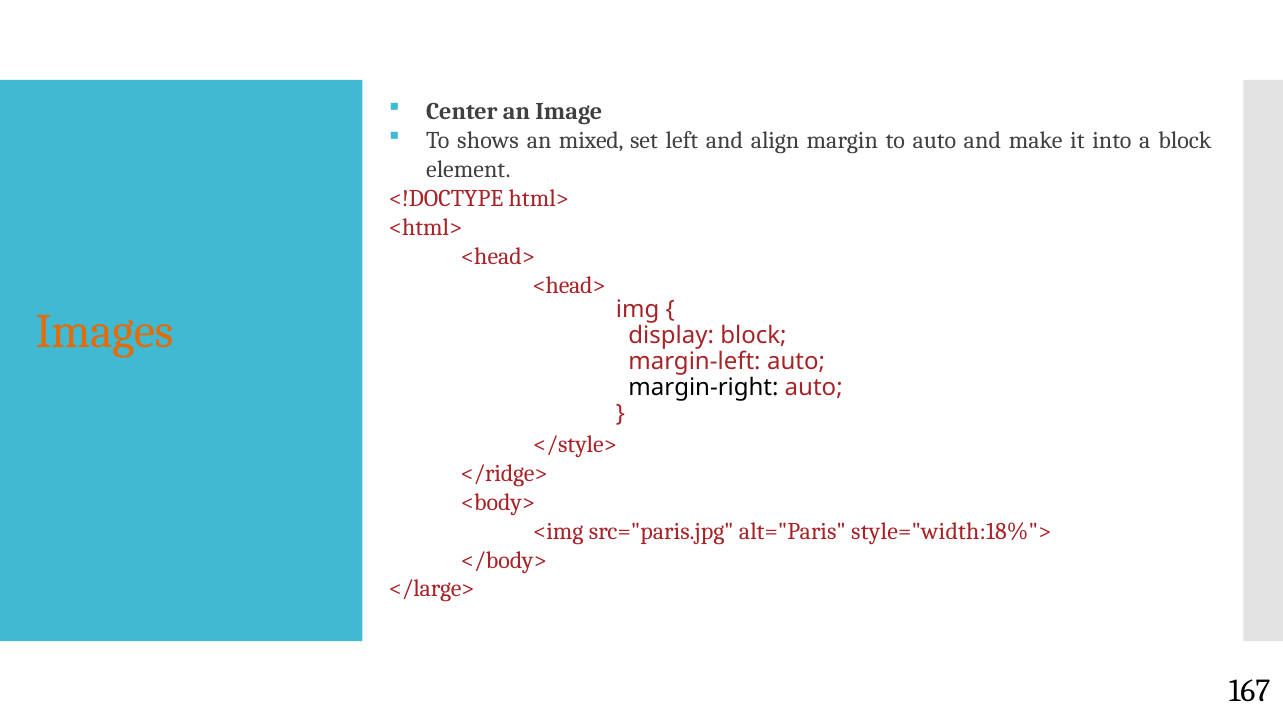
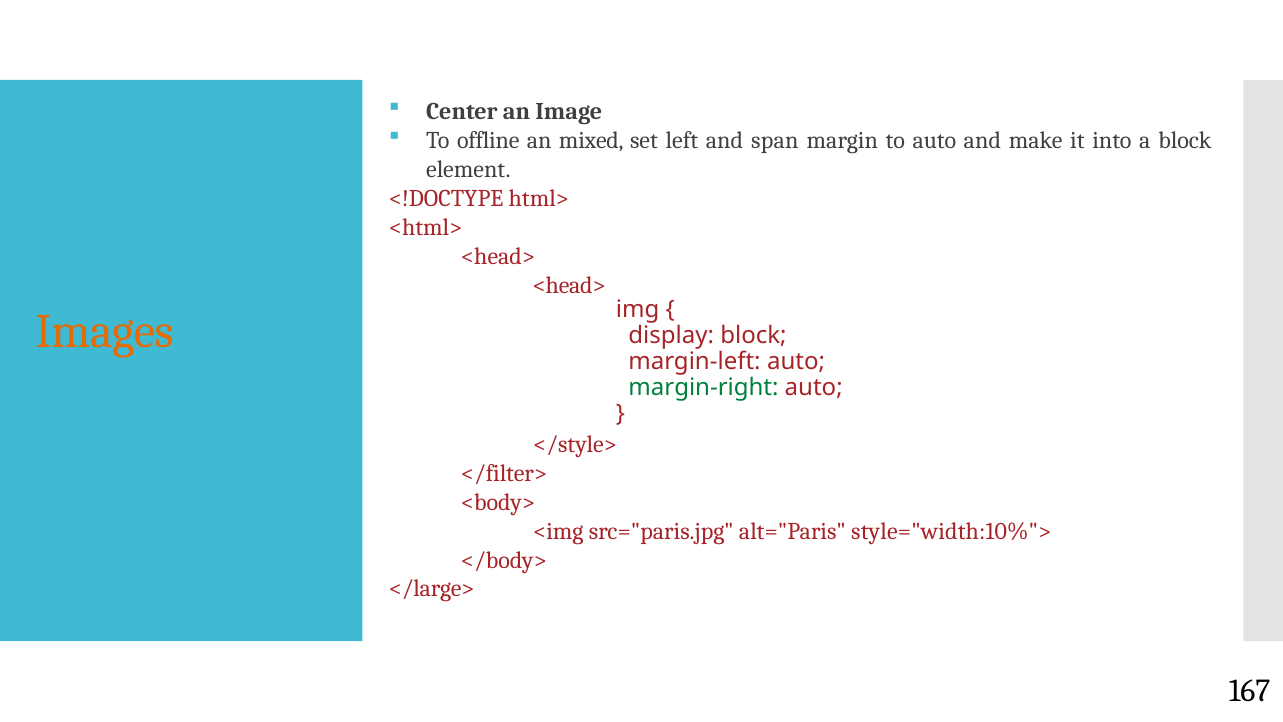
shows: shows -> offline
align: align -> span
margin-right colour: black -> green
</ridge>: </ridge> -> </filter>
style="width:18%">: style="width:18%"> -> style="width:10%">
